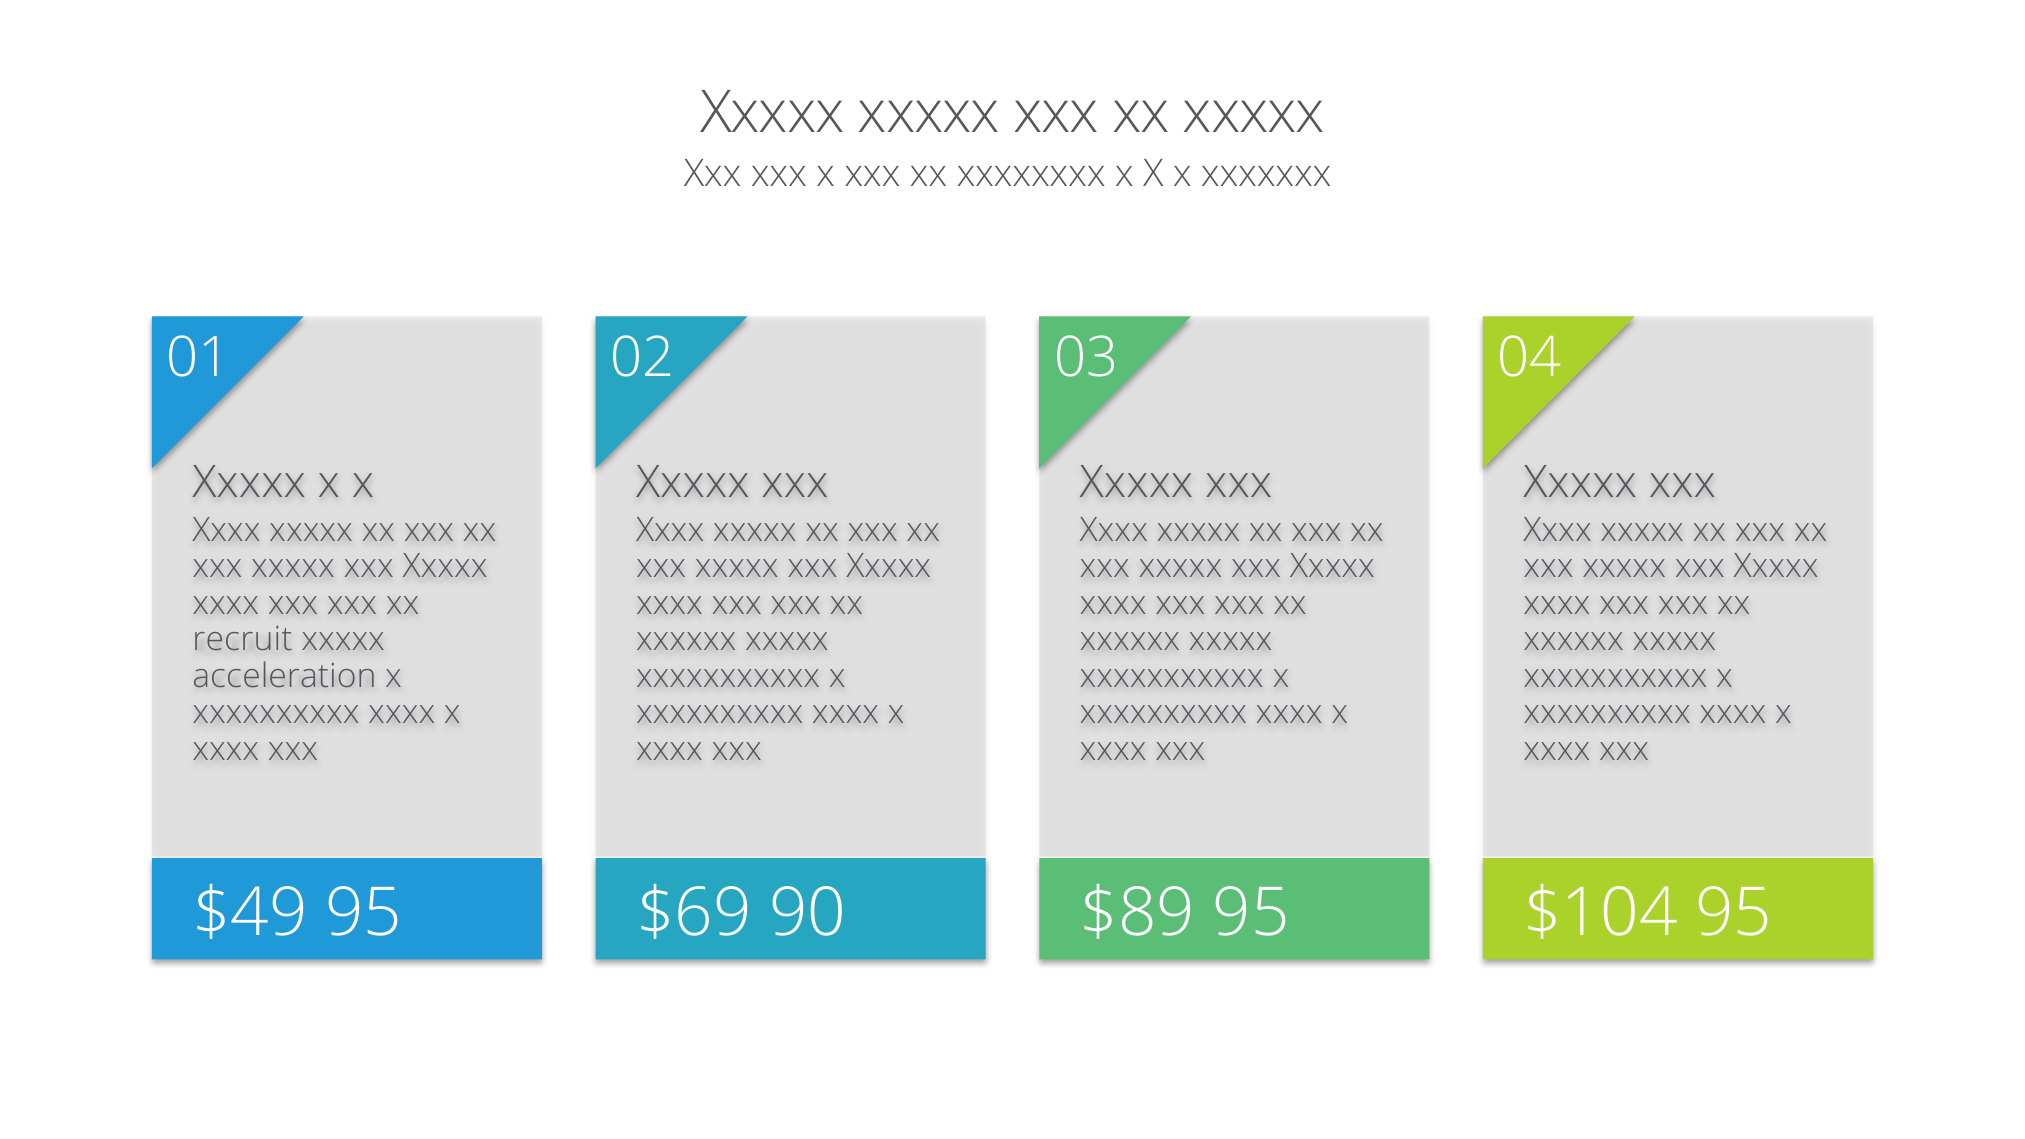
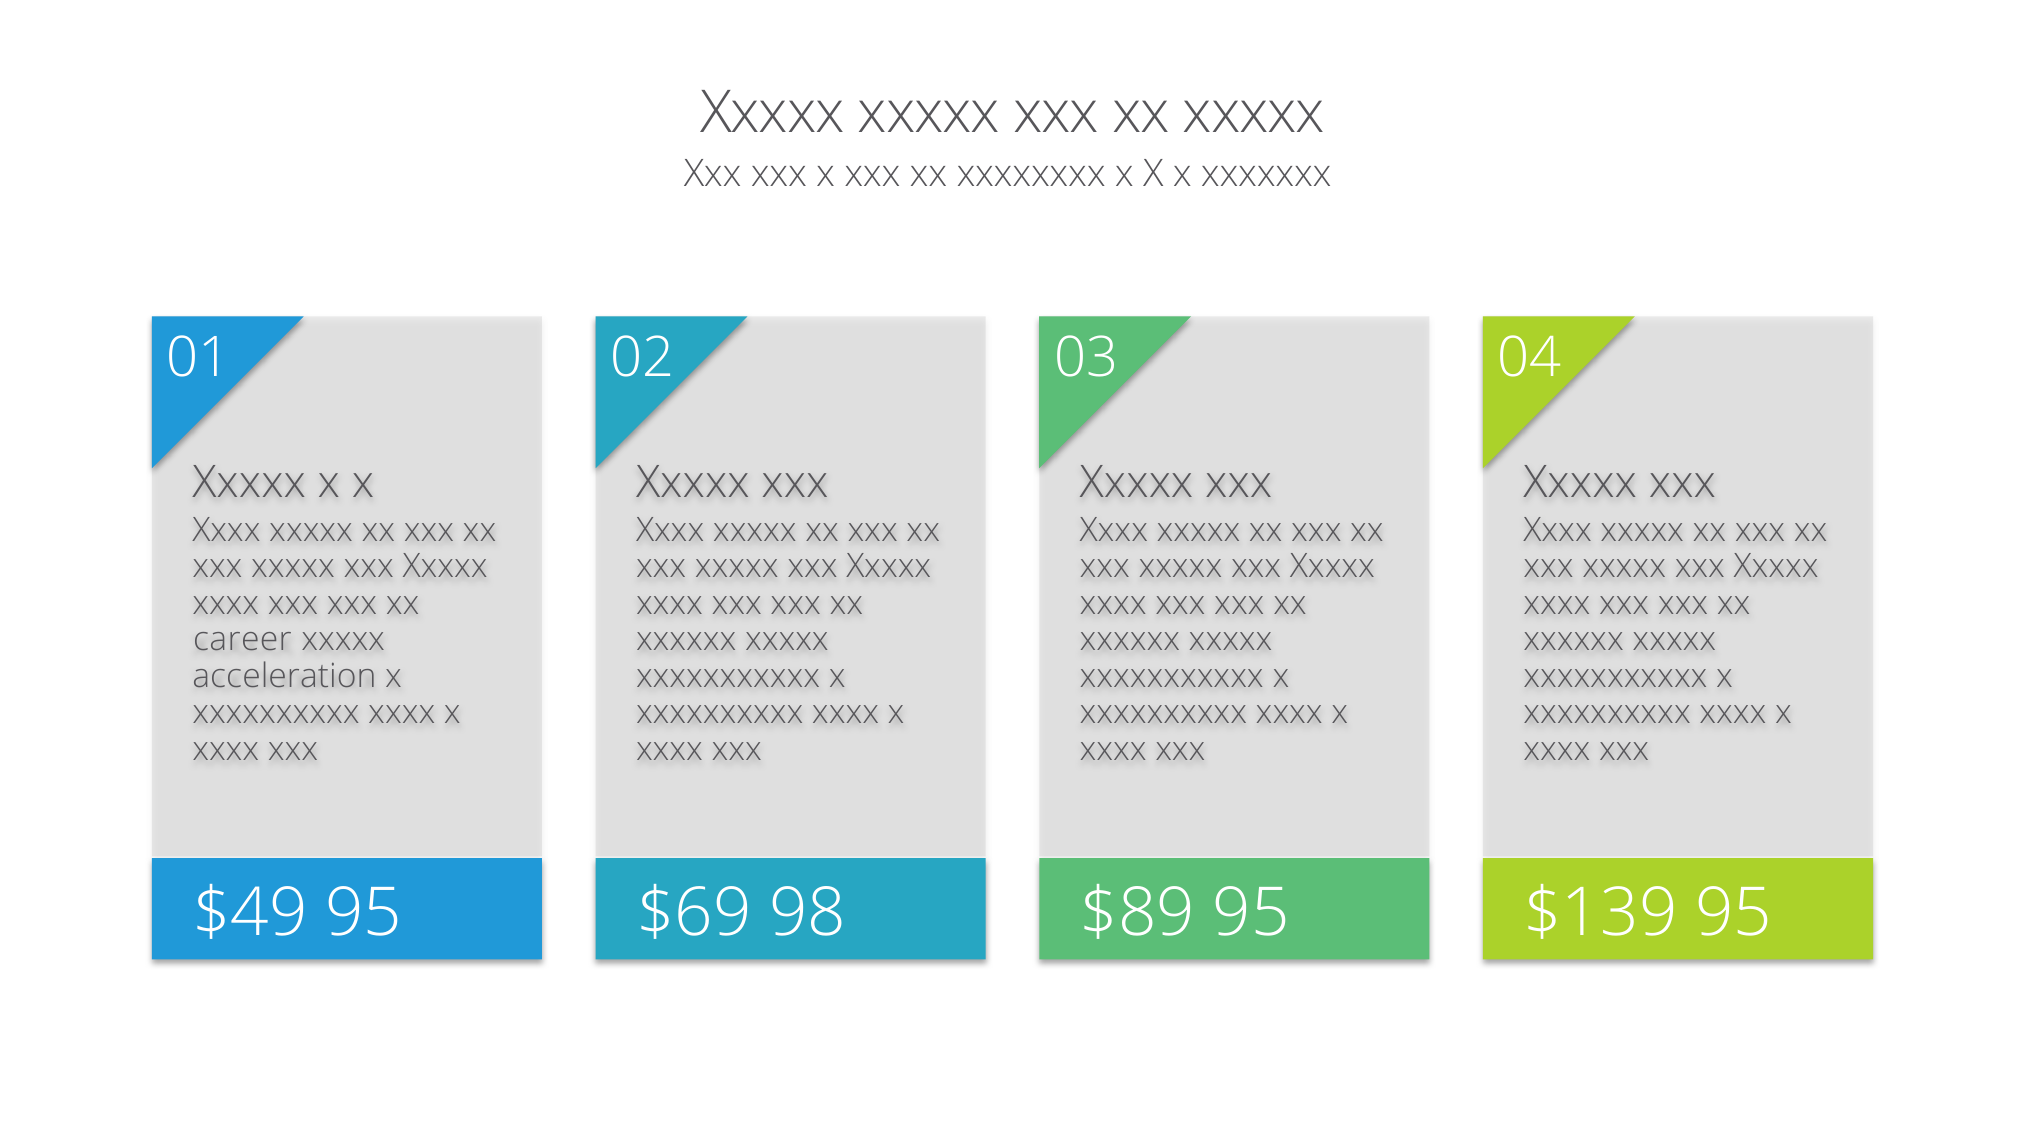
recruit: recruit -> career
90: 90 -> 98
$104: $104 -> $139
